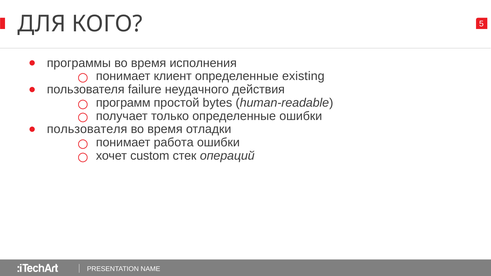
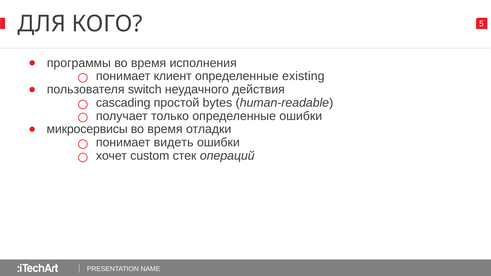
failure: failure -> switch
программ: программ -> cascading
пользователя at (87, 129): пользователя -> микросервисы
работа: работа -> видеть
